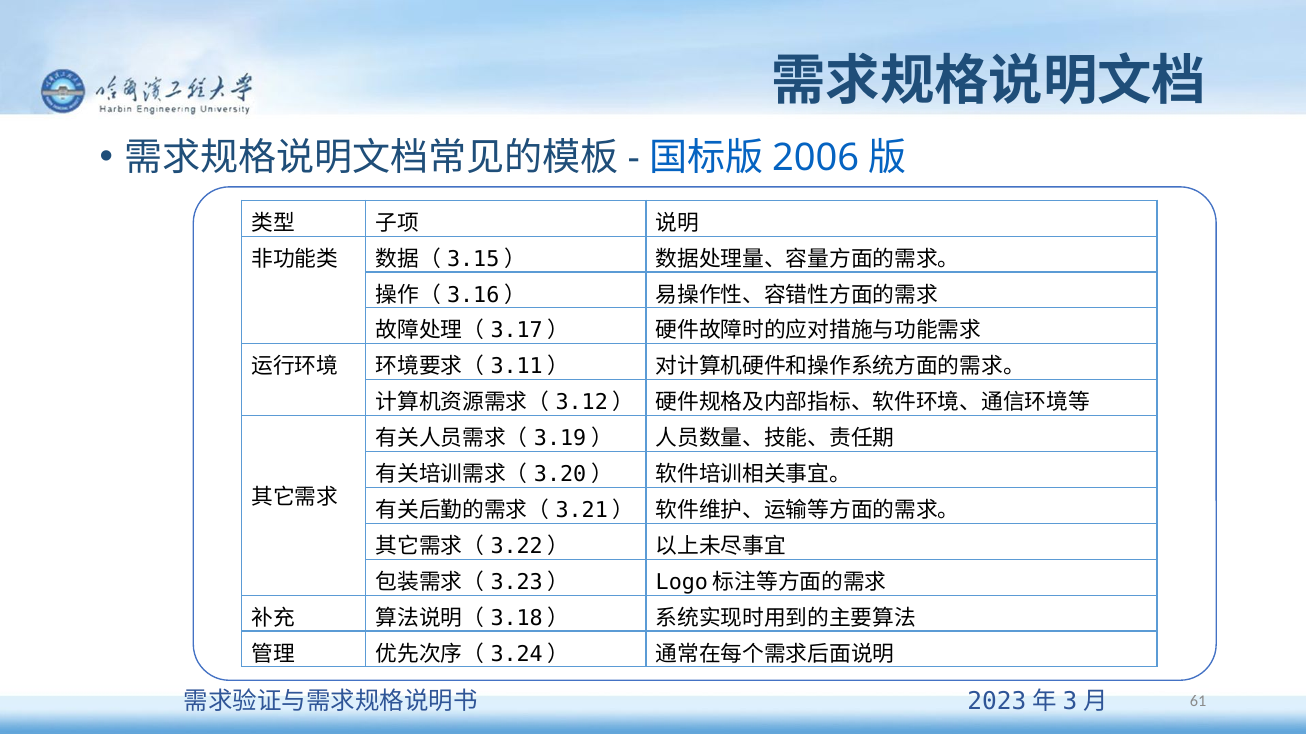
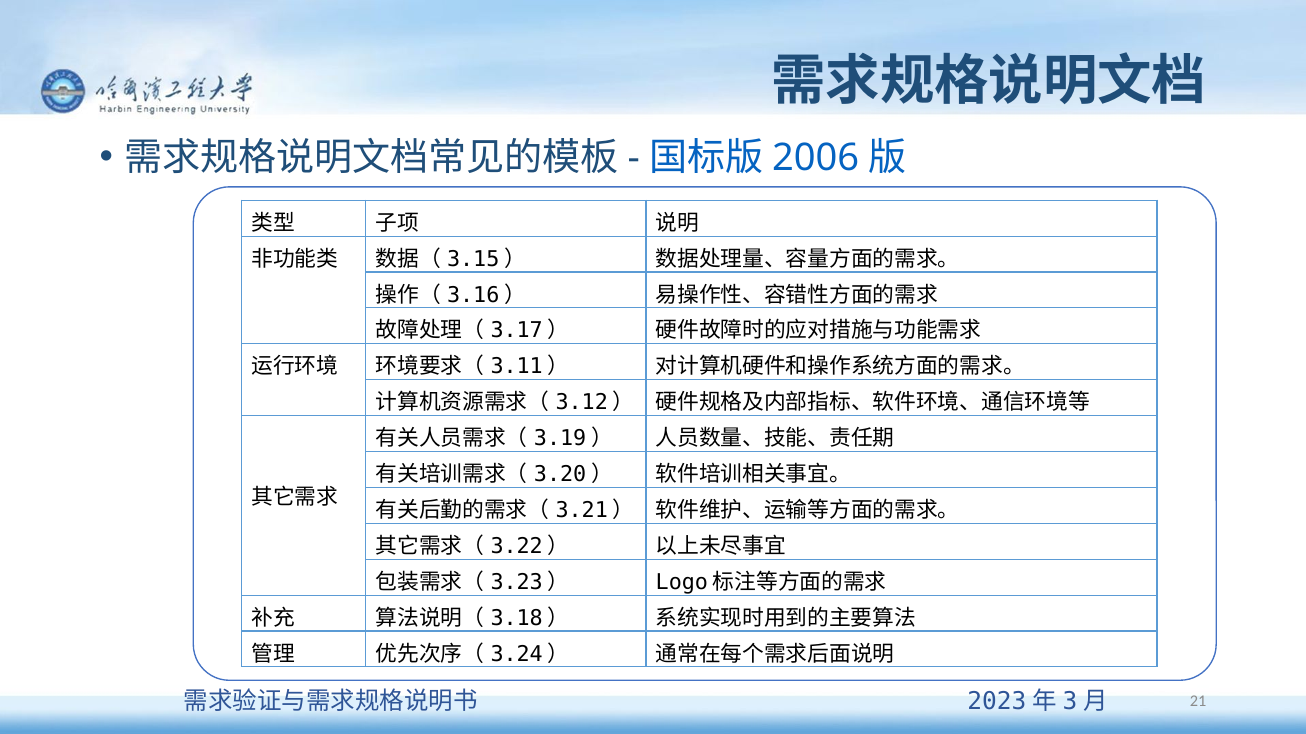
61: 61 -> 21
